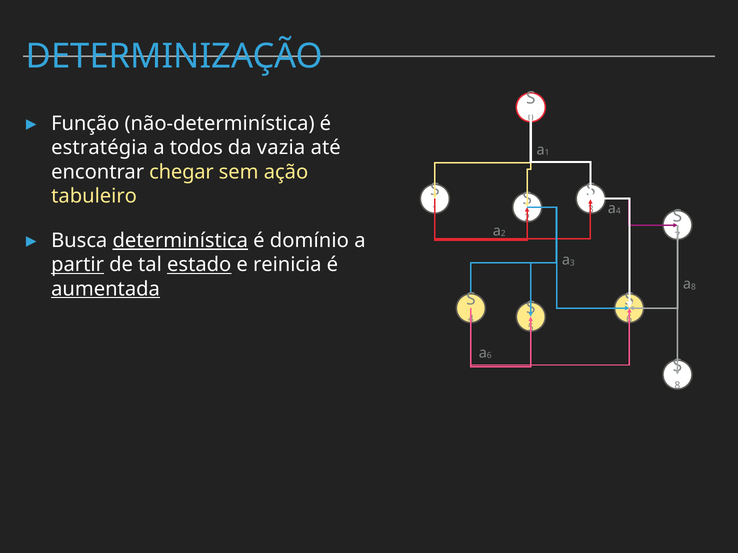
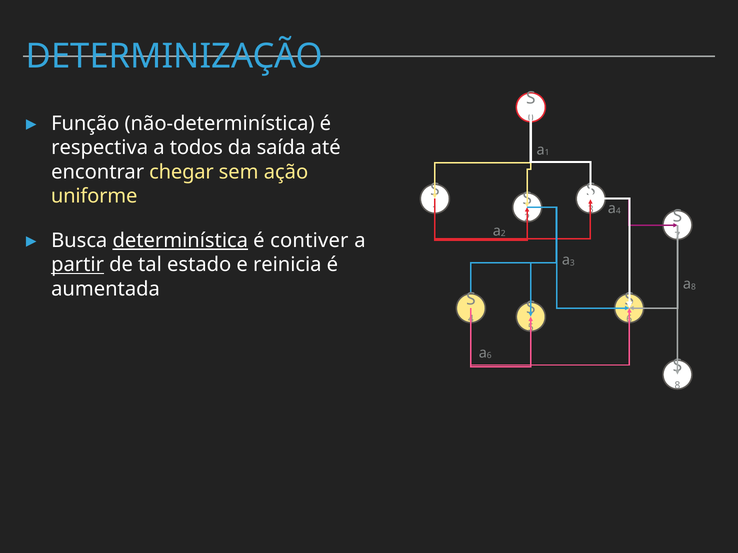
estratégia: estratégia -> respectiva
vazia: vazia -> saída
tabuleiro: tabuleiro -> uniforme
domínio: domínio -> contiver
estado underline: present -> none
aumentada underline: present -> none
